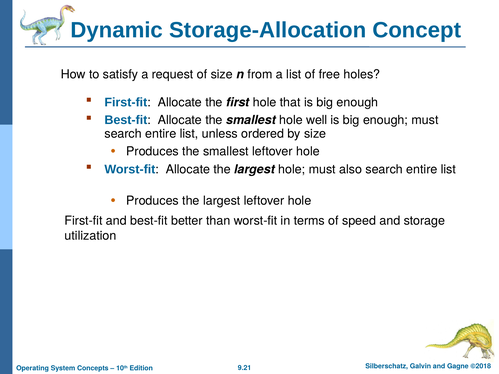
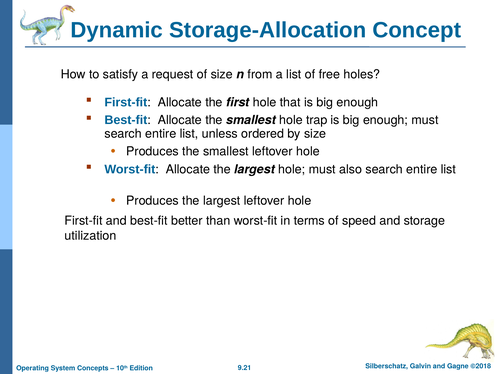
well: well -> trap
